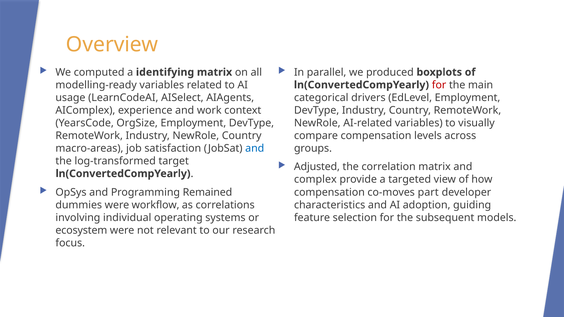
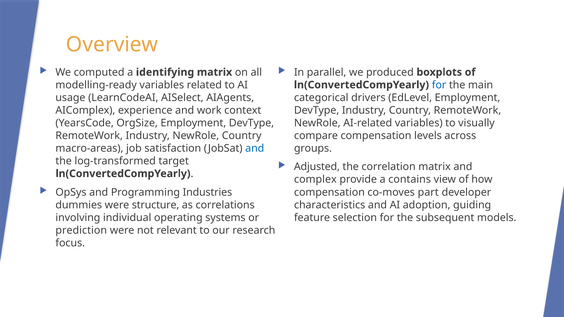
for at (439, 85) colour: red -> blue
targeted: targeted -> contains
Remained: Remained -> Industries
workflow: workflow -> structure
ecosystem: ecosystem -> prediction
